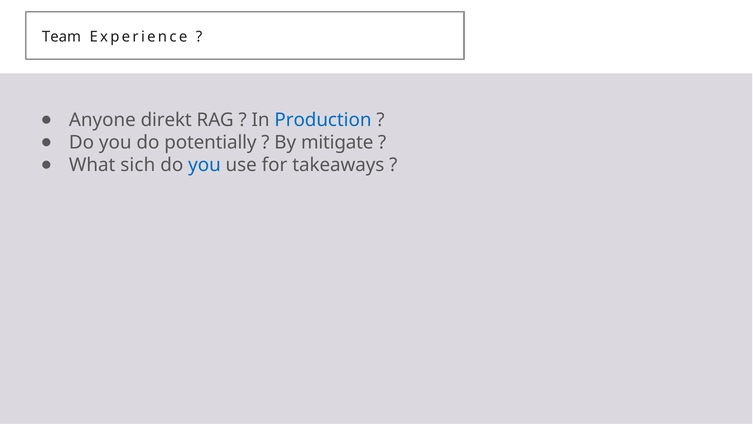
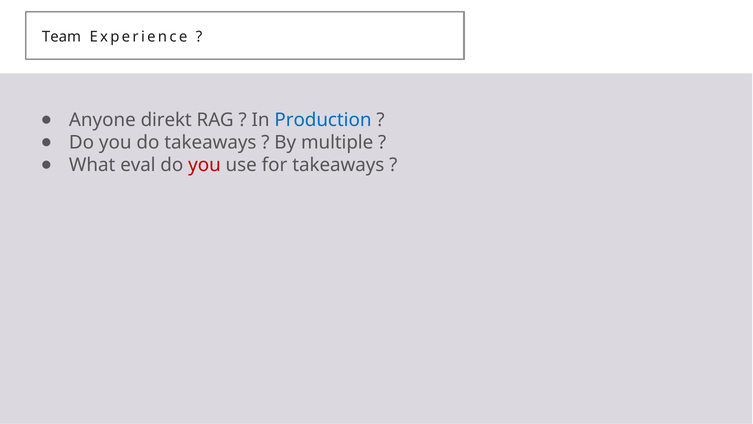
do potentially: potentially -> takeaways
mitigate: mitigate -> multiple
sich: sich -> eval
you at (204, 165) colour: blue -> red
